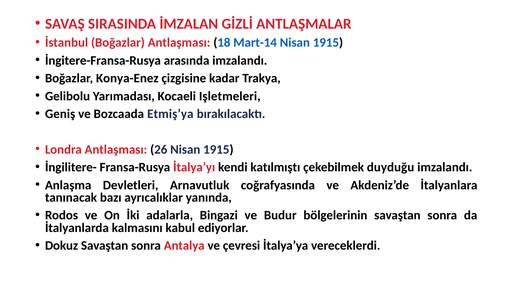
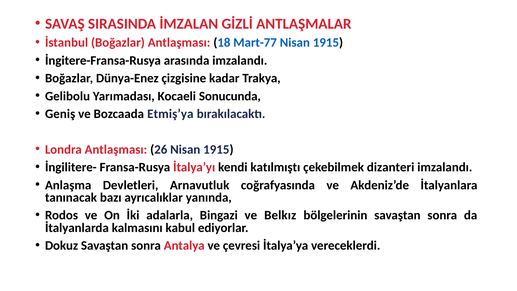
Mart-14: Mart-14 -> Mart-77
Konya-Enez: Konya-Enez -> Dünya-Enez
Işletmeleri: Işletmeleri -> Sonucunda
duyduğu: duyduğu -> dizanteri
Budur: Budur -> Belkız
